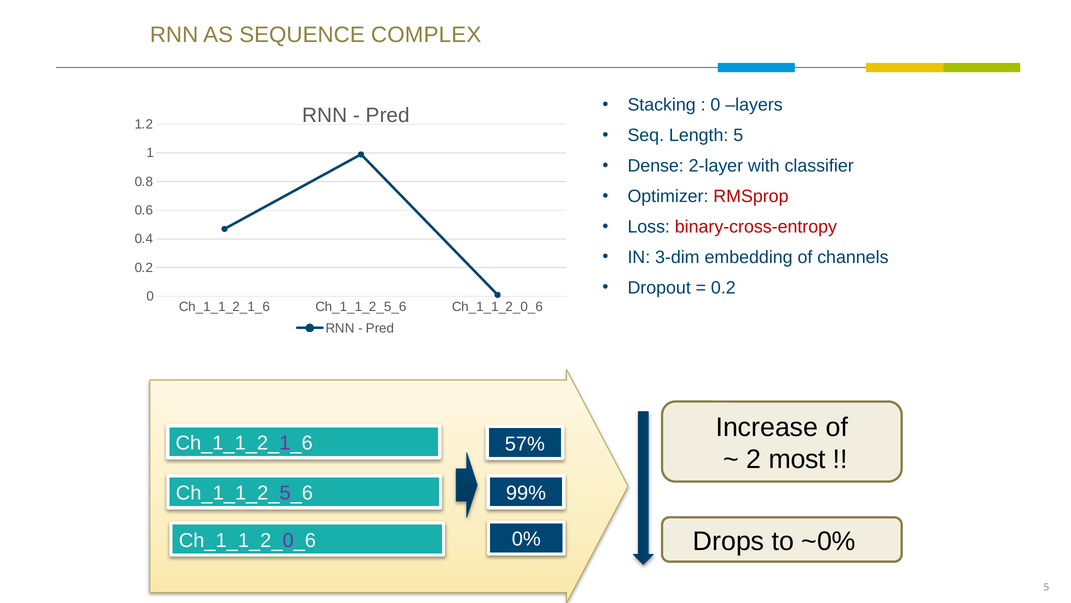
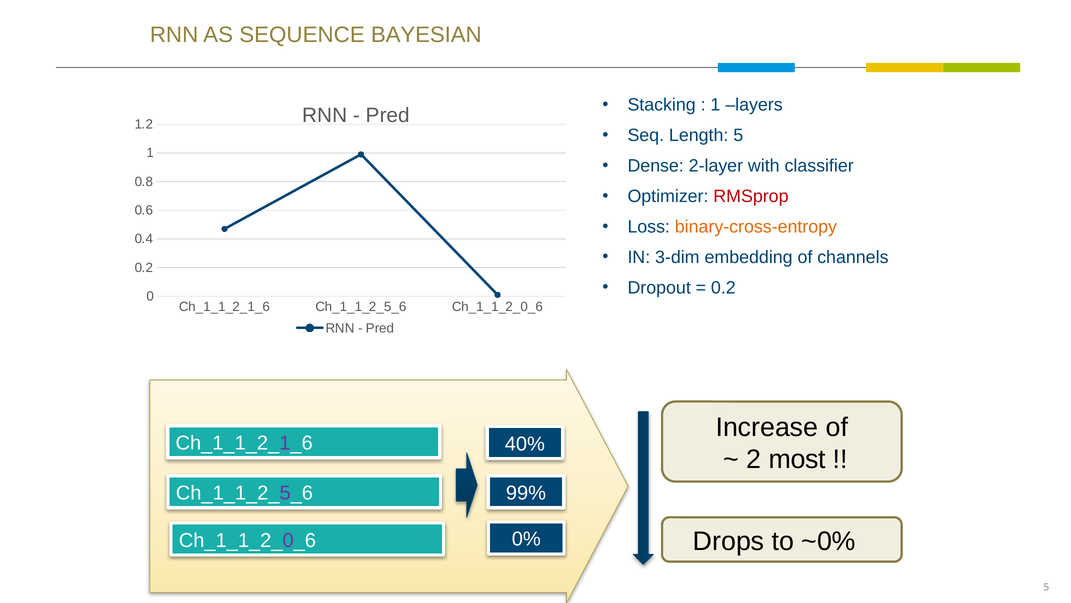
COMPLEX: COMPLEX -> BAYESIAN
0 at (715, 105): 0 -> 1
binary-cross-entropy colour: red -> orange
57%: 57% -> 40%
